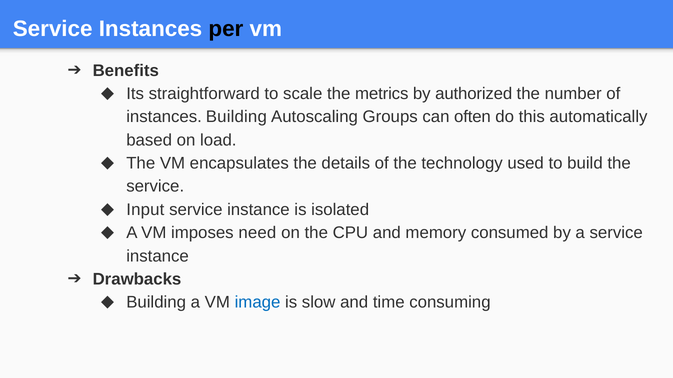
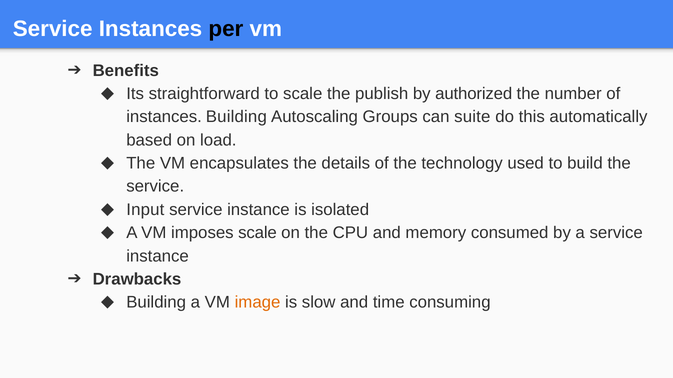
metrics: metrics -> publish
often: often -> suite
imposes need: need -> scale
image colour: blue -> orange
